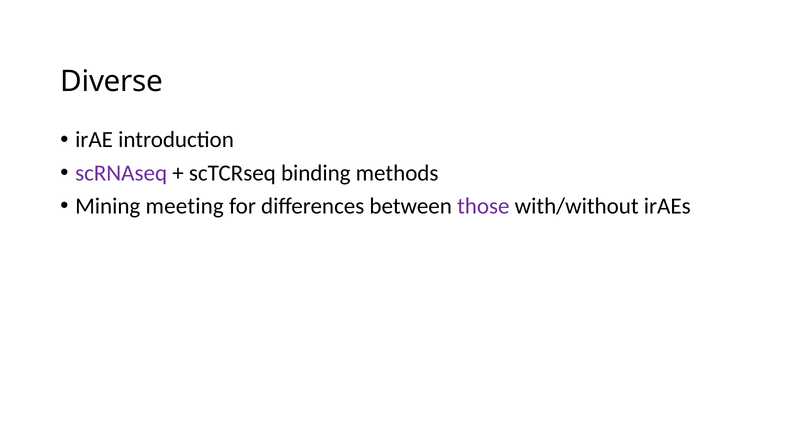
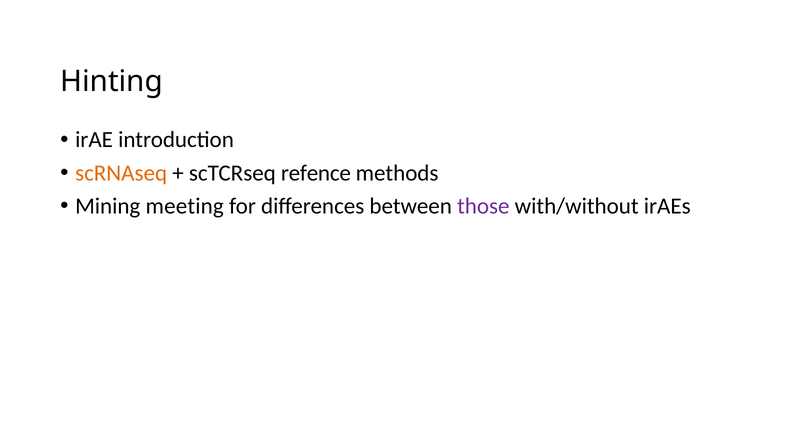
Diverse: Diverse -> Hinting
scRNAseq colour: purple -> orange
binding: binding -> refence
